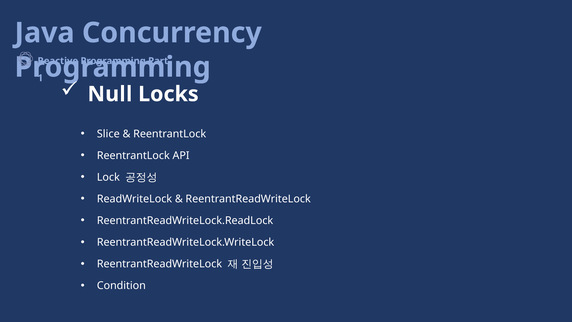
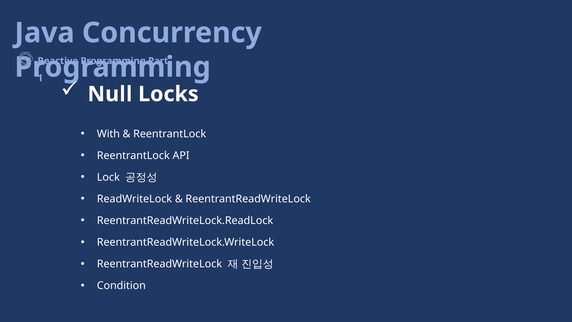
Slice: Slice -> With
